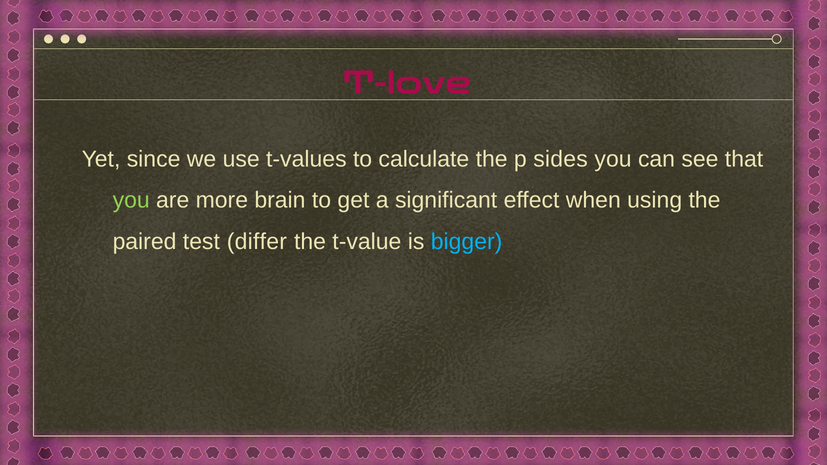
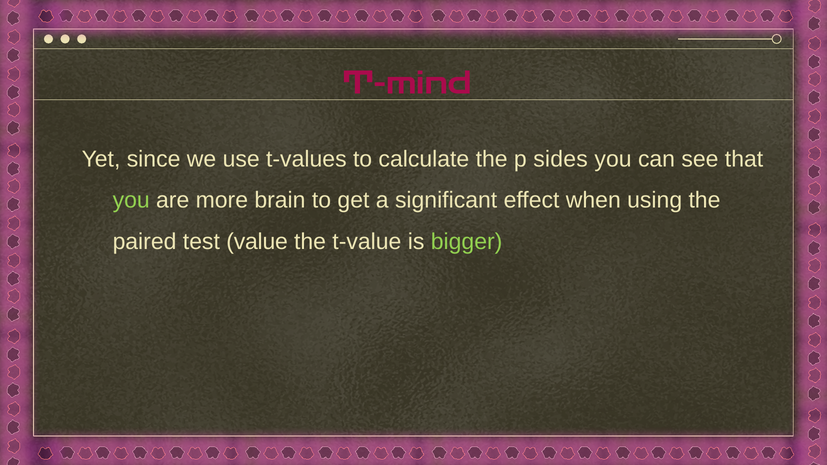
T-love: T-love -> T-mind
differ: differ -> value
bigger colour: light blue -> light green
